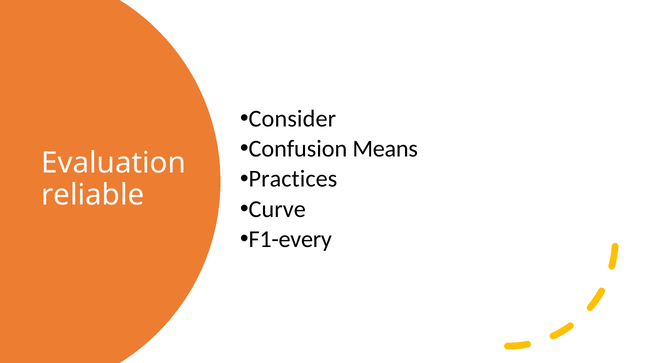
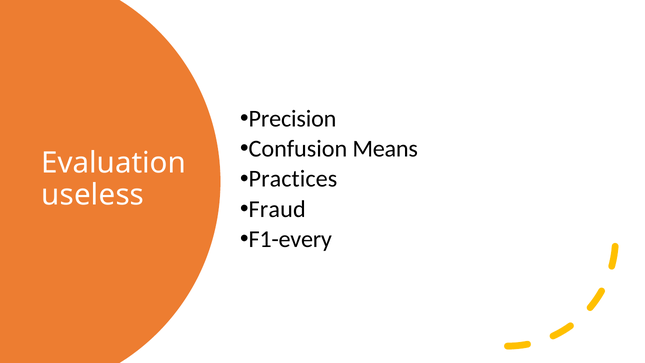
Consider: Consider -> Precision
reliable: reliable -> useless
Curve: Curve -> Fraud
